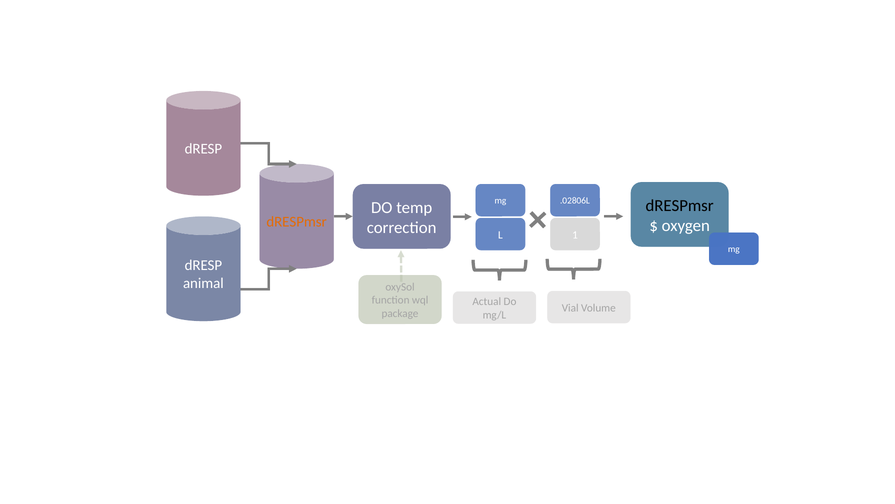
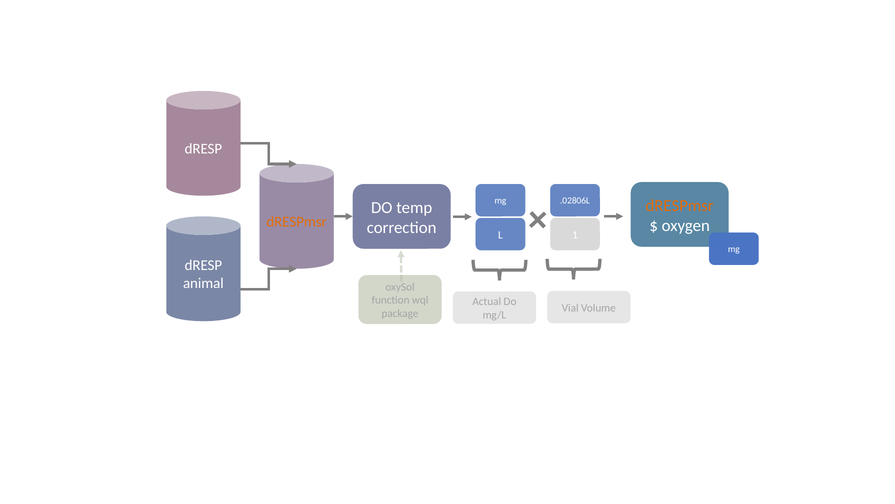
dRESPmsr at (680, 205) colour: black -> orange
